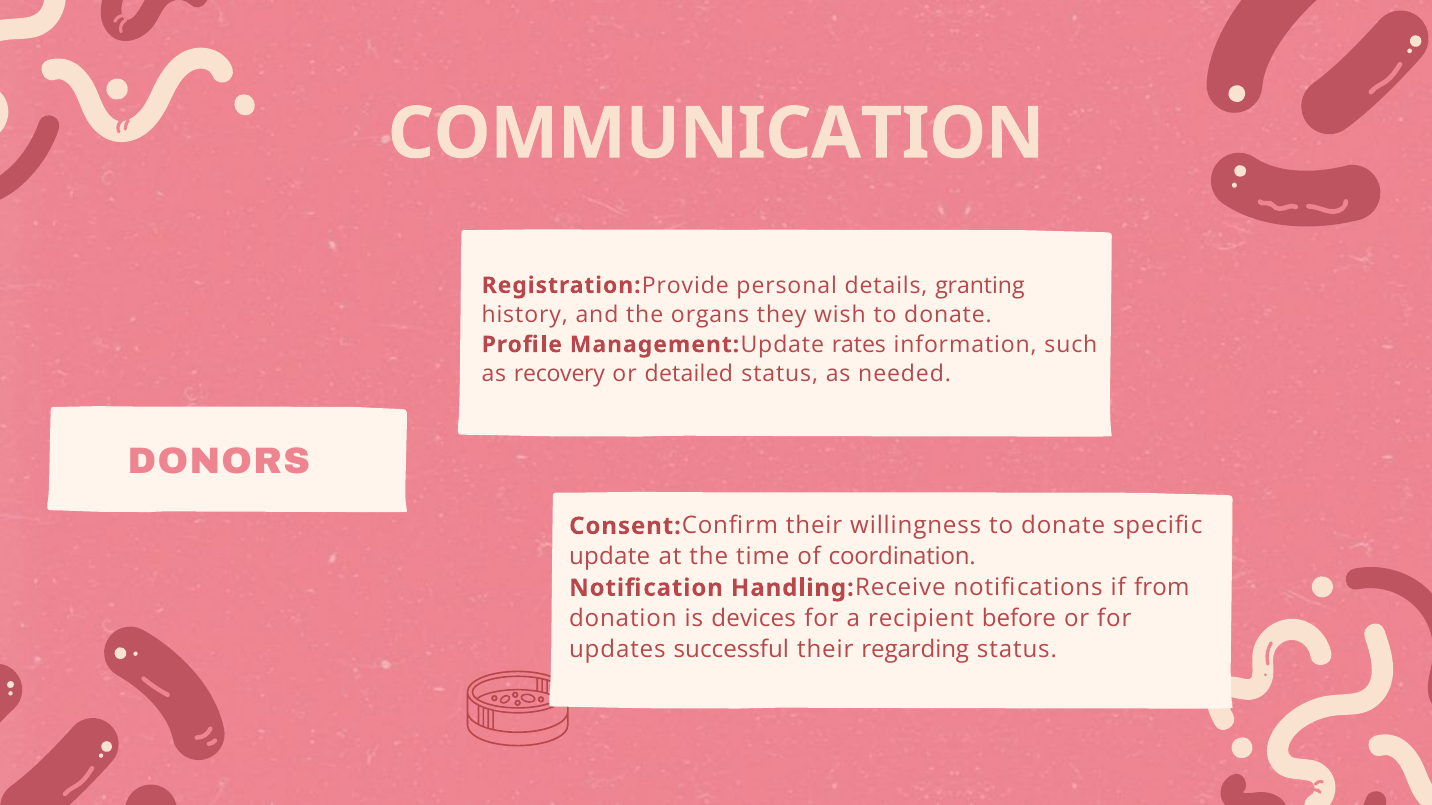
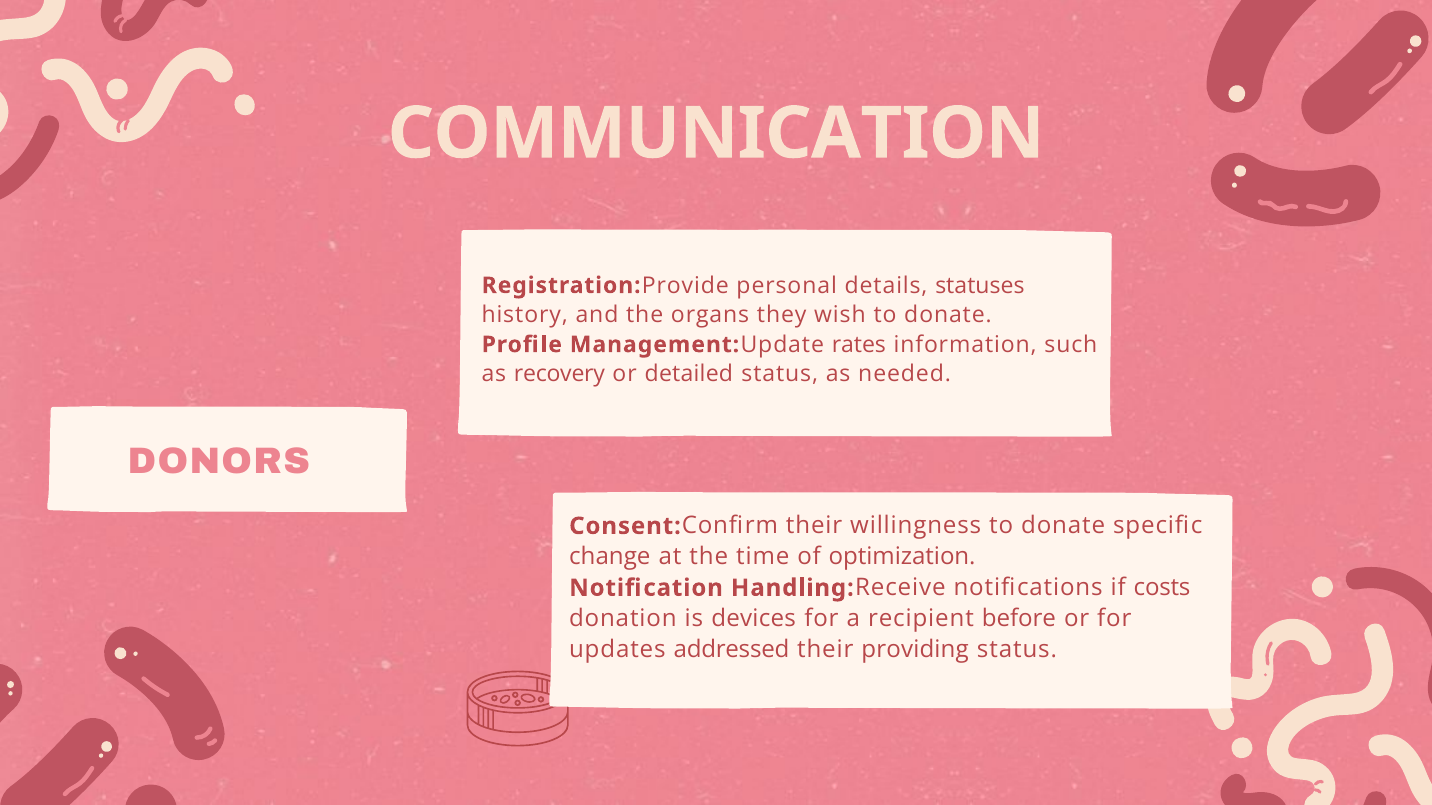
granting: granting -> statuses
update at (610, 557): update -> change
coordination: coordination -> optimization
from: from -> costs
successful: successful -> addressed
regarding: regarding -> providing
